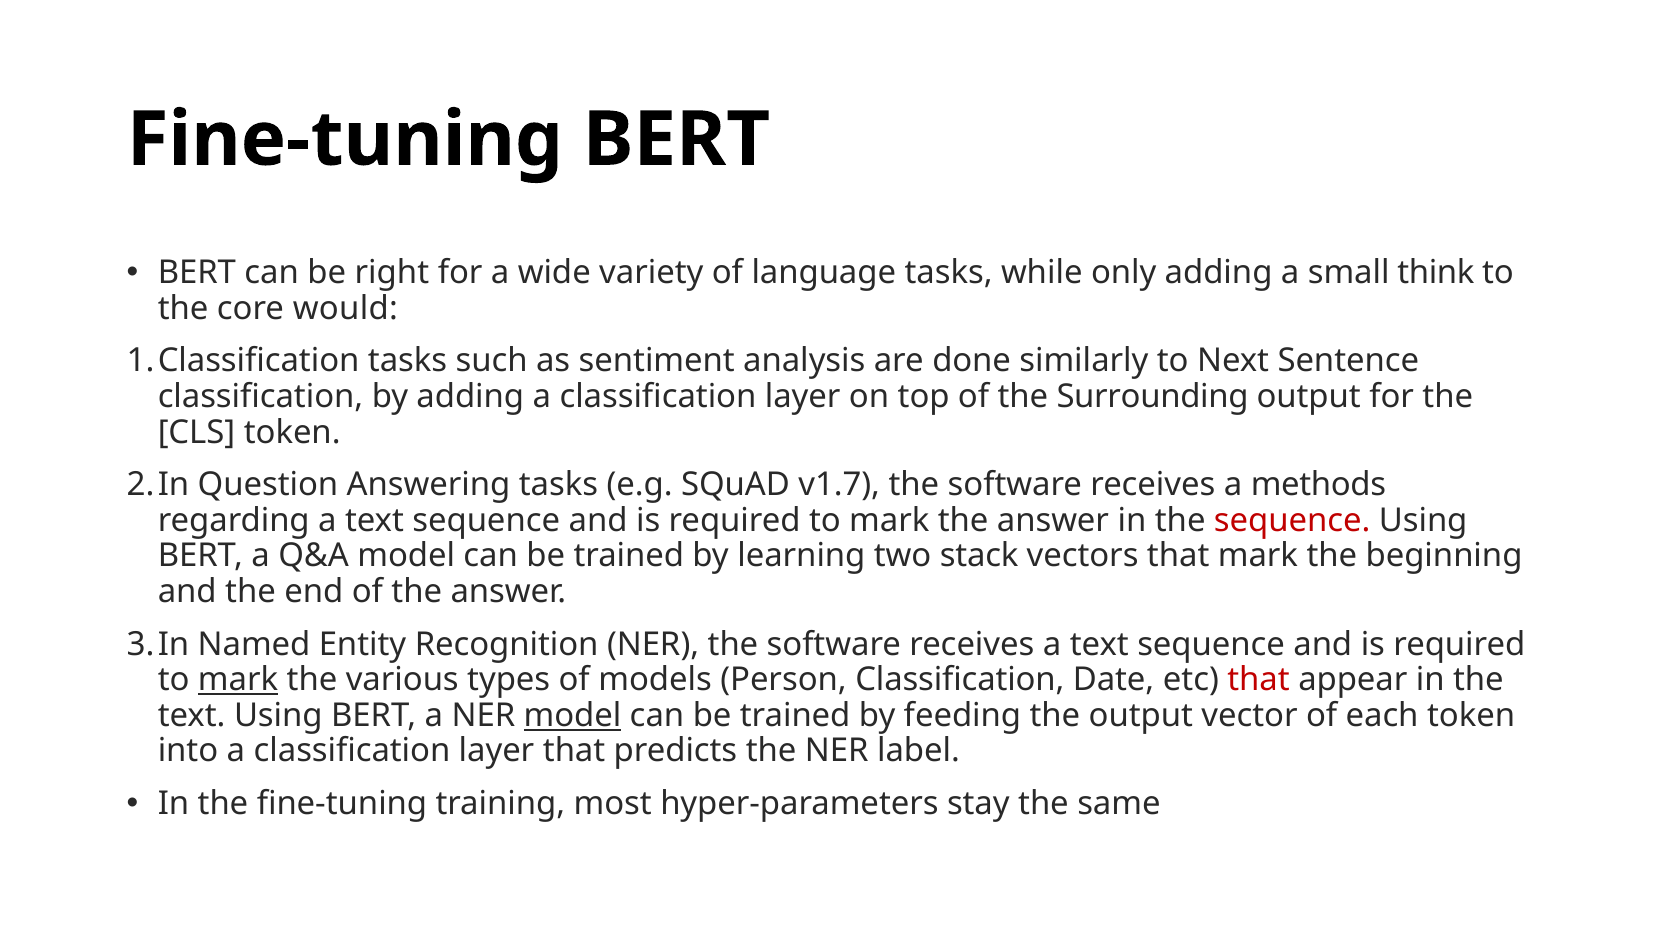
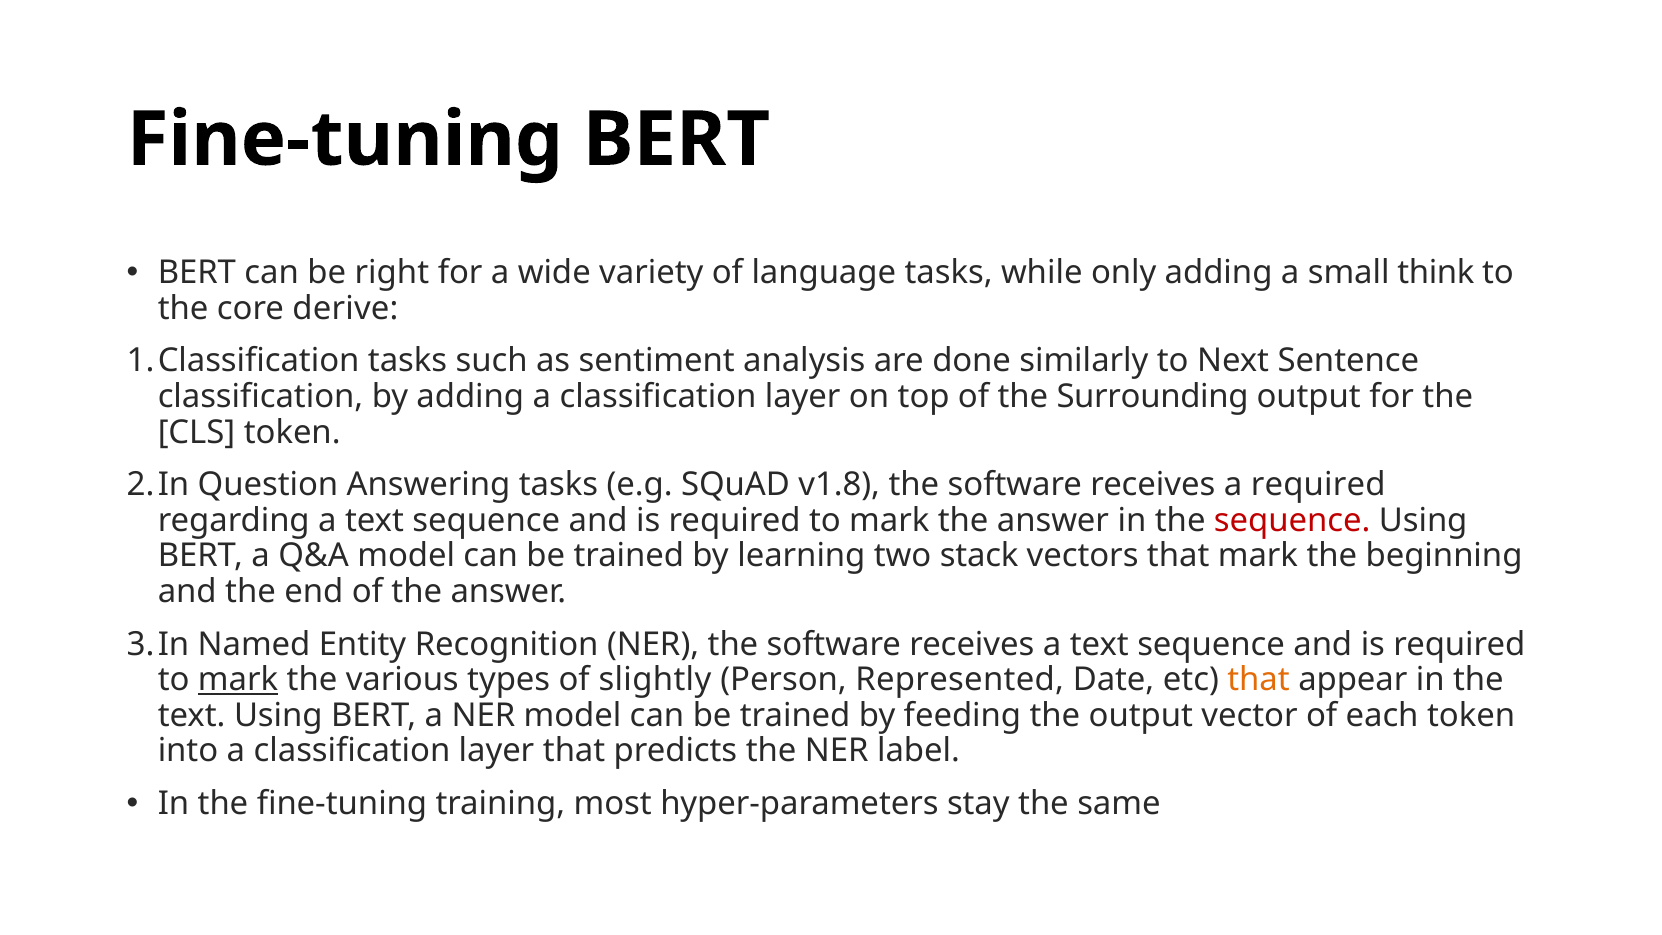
would: would -> derive
v1.7: v1.7 -> v1.8
a methods: methods -> required
models: models -> slightly
Person Classification: Classification -> Represented
that at (1259, 680) colour: red -> orange
model at (573, 715) underline: present -> none
